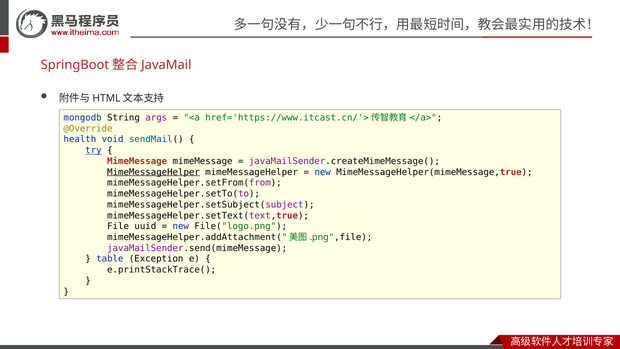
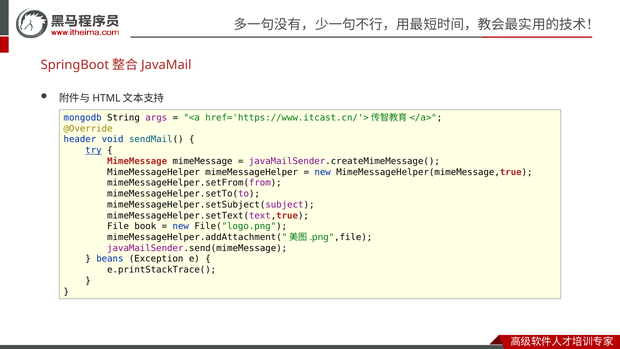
health: health -> header
MimeMessageHelper at (154, 172) underline: present -> none
uuid: uuid -> book
table: table -> beans
